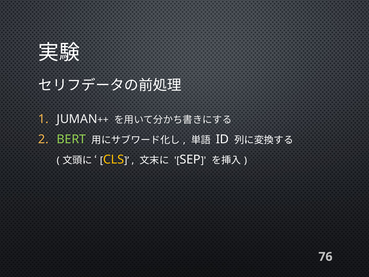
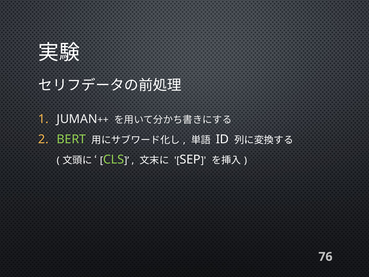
CLS colour: yellow -> light green
